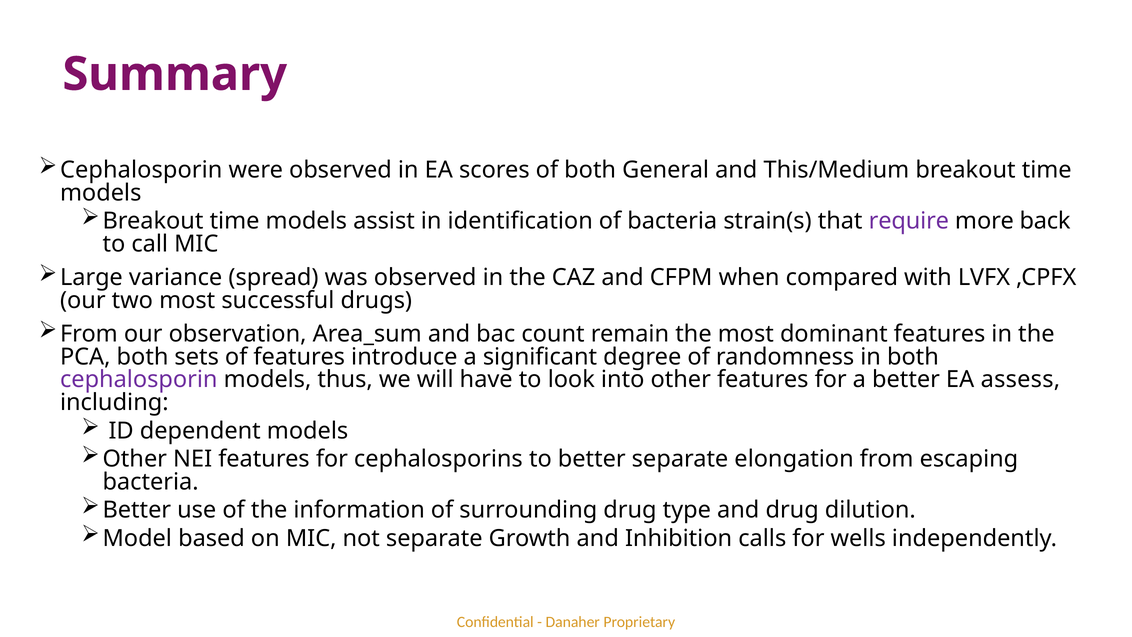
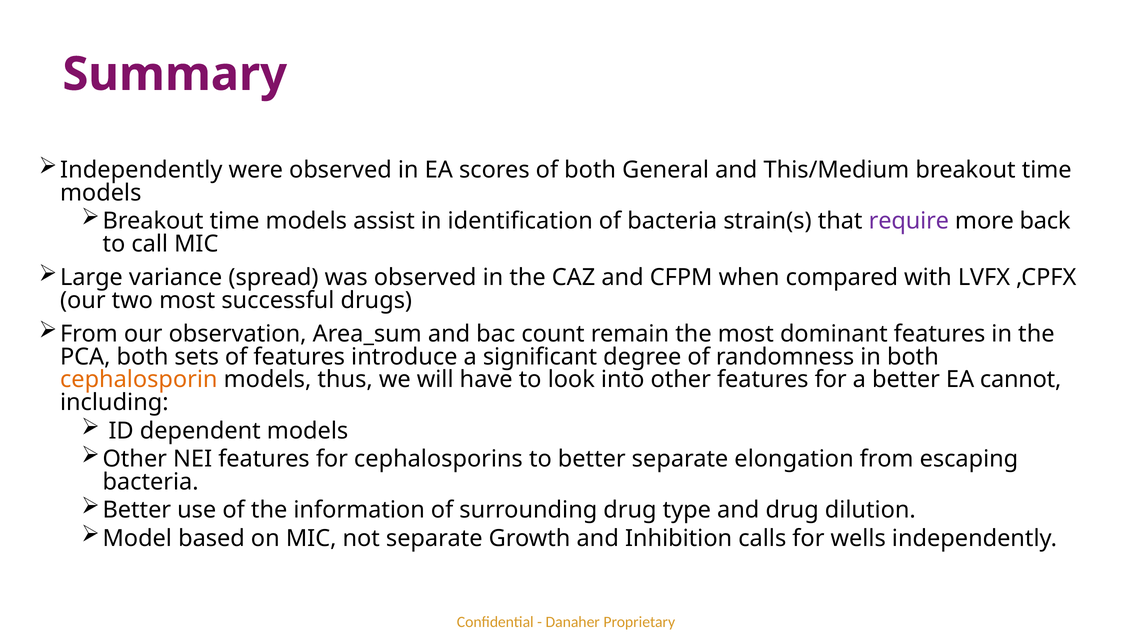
Cephalosporin at (141, 170): Cephalosporin -> Independently
cephalosporin at (139, 380) colour: purple -> orange
assess: assess -> cannot
